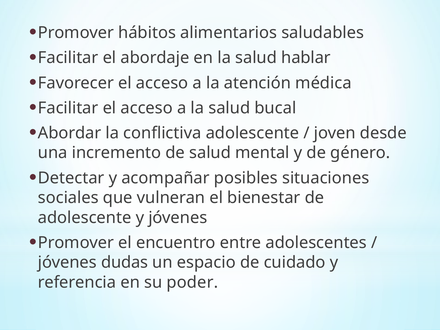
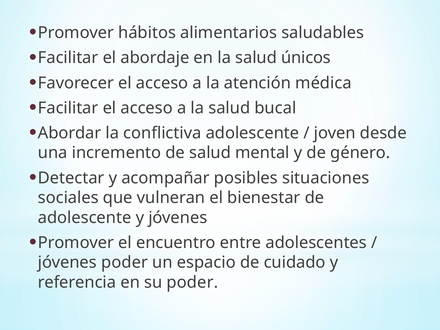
hablar: hablar -> únicos
jóvenes dudas: dudas -> poder
